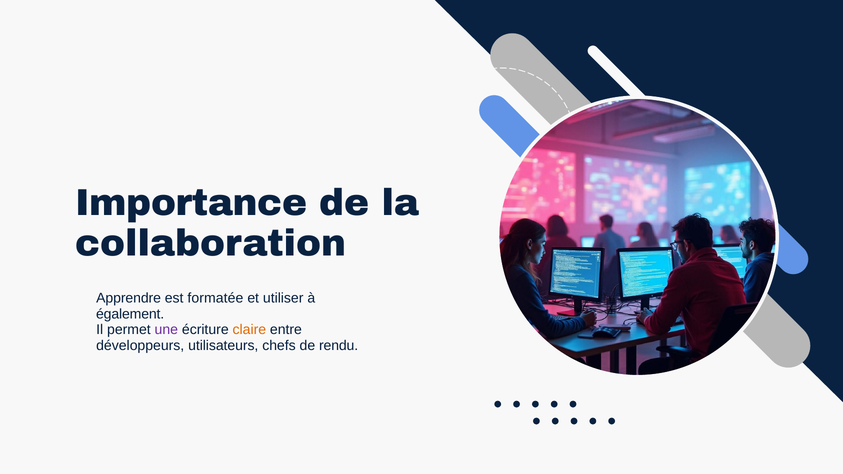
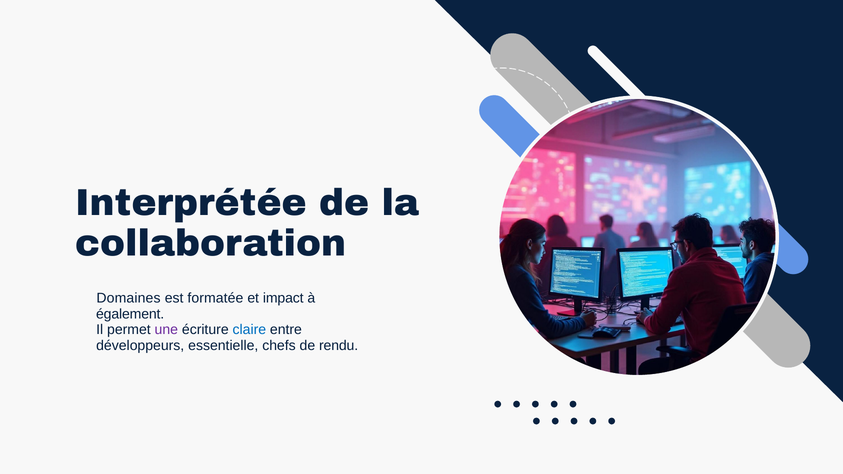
Importance: Importance -> Interprétée
Apprendre: Apprendre -> Domaines
utiliser: utiliser -> impact
claire colour: orange -> blue
utilisateurs: utilisateurs -> essentielle
